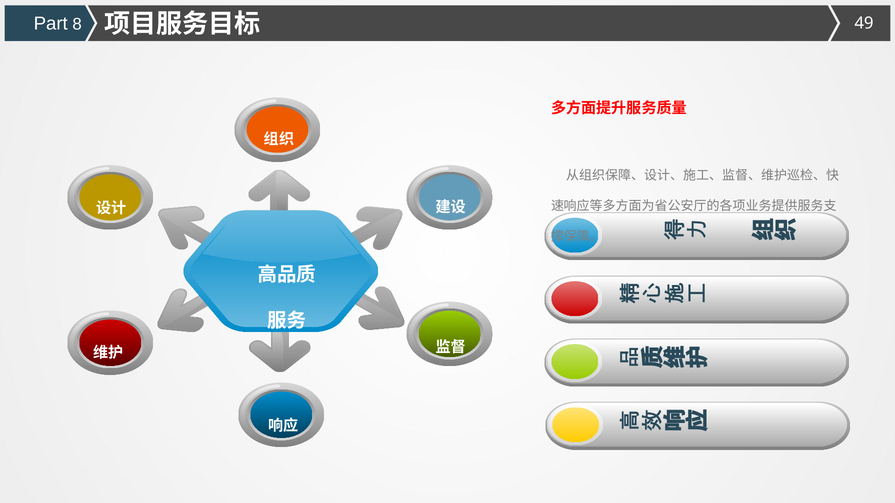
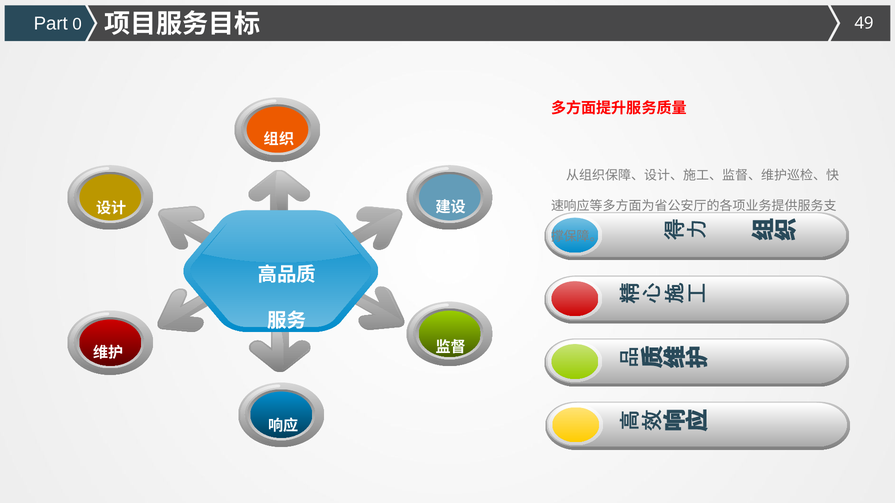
8: 8 -> 0
